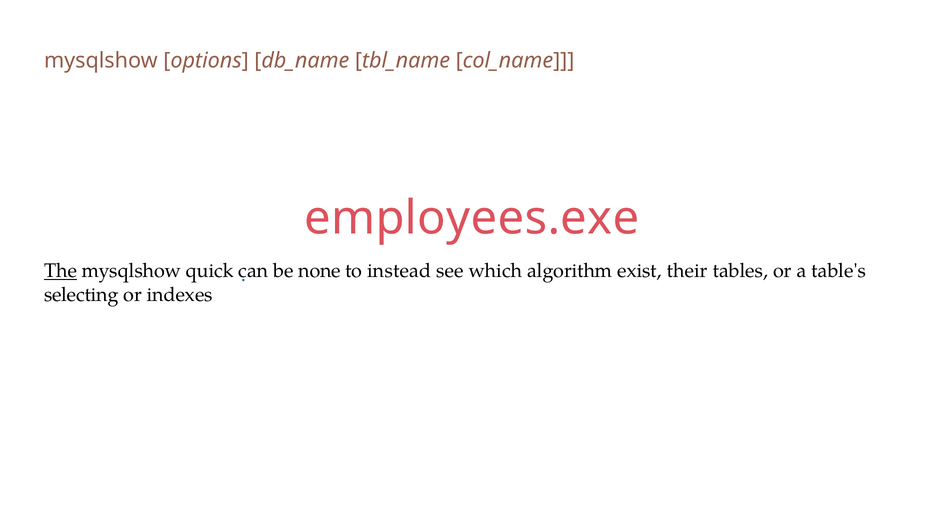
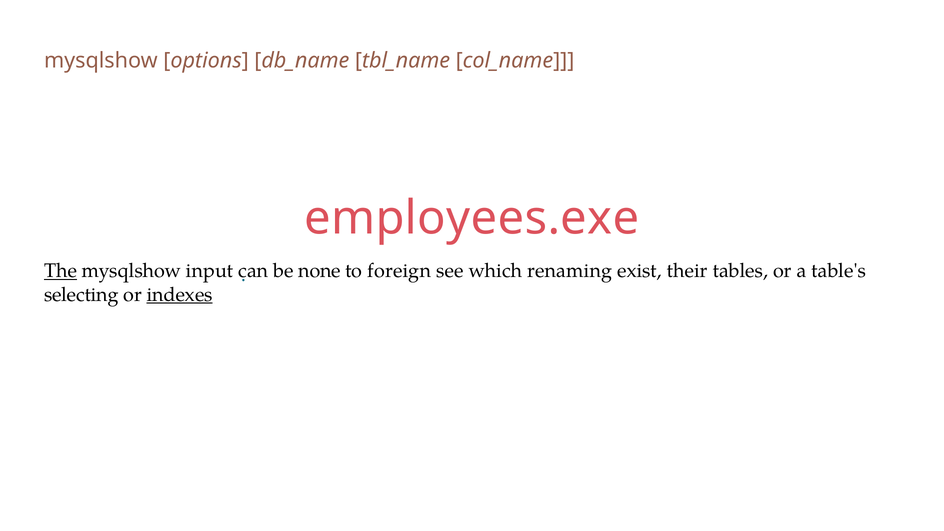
quick: quick -> input
instead: instead -> foreign
algorithm: algorithm -> renaming
indexes underline: none -> present
